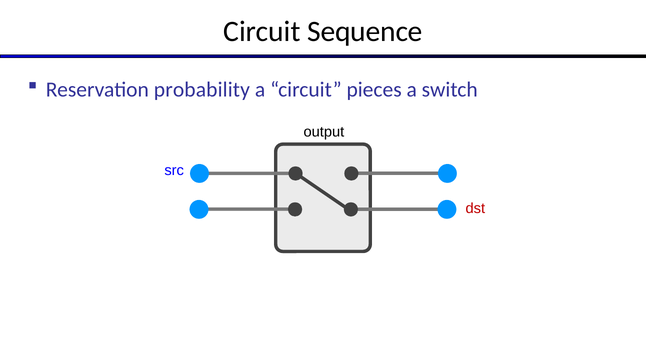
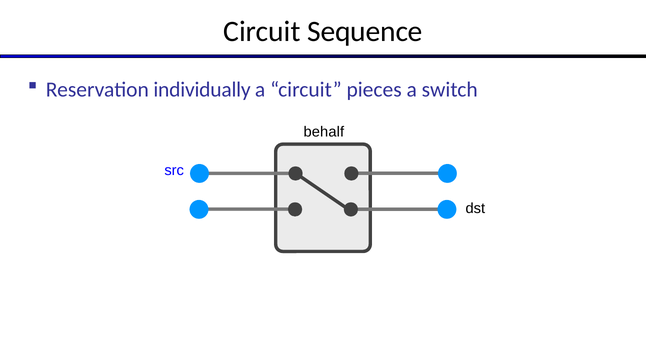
probability: probability -> individually
output: output -> behalf
dst colour: red -> black
